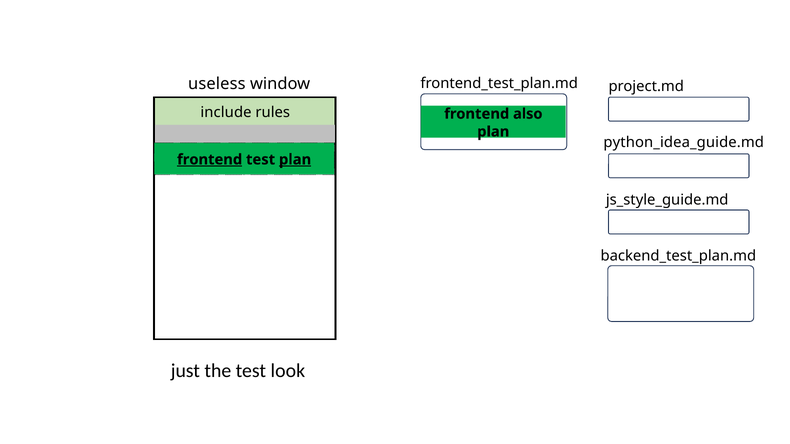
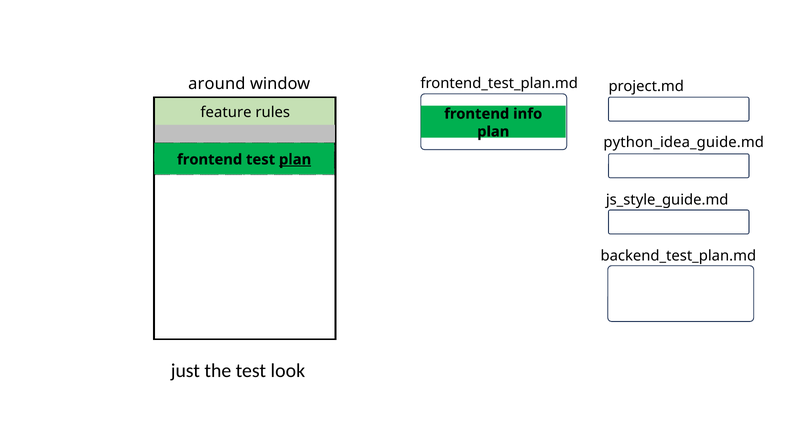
useless: useless -> around
include: include -> feature
also: also -> info
frontend at (210, 160) underline: present -> none
